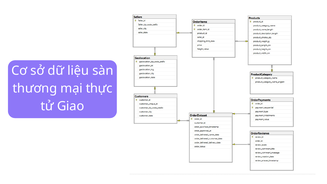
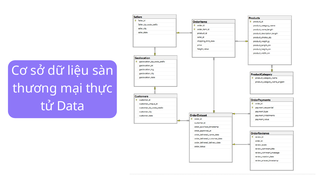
Giao: Giao -> Data
